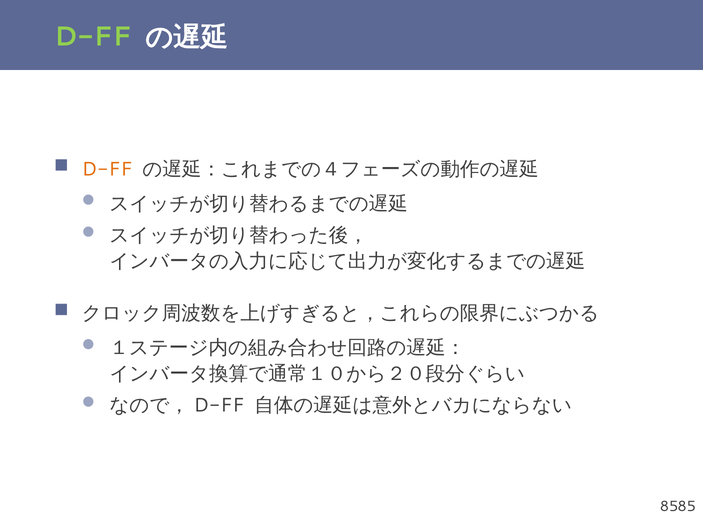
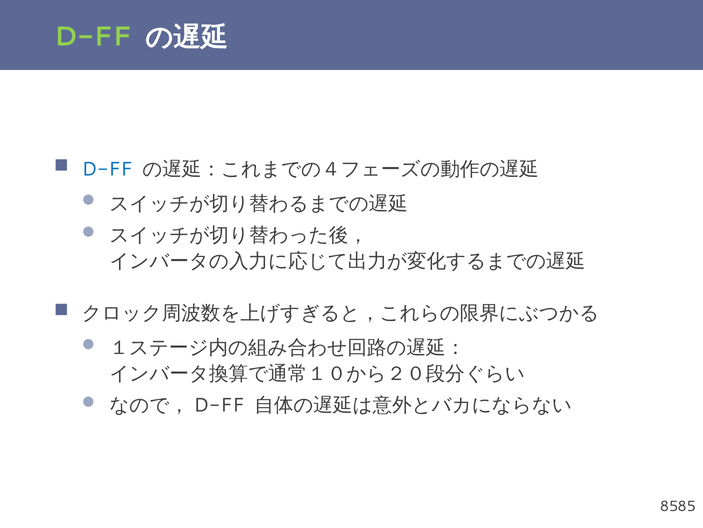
D-FF at (107, 169) colour: orange -> blue
